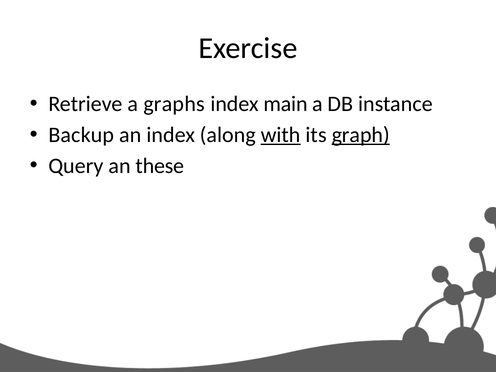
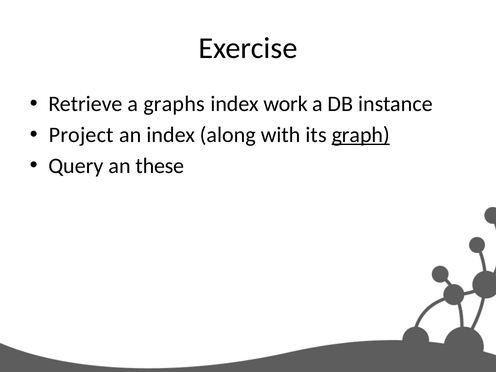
main: main -> work
Backup: Backup -> Project
with underline: present -> none
